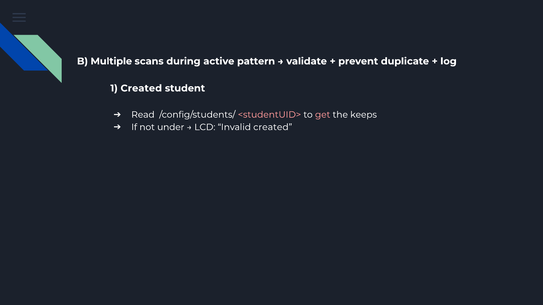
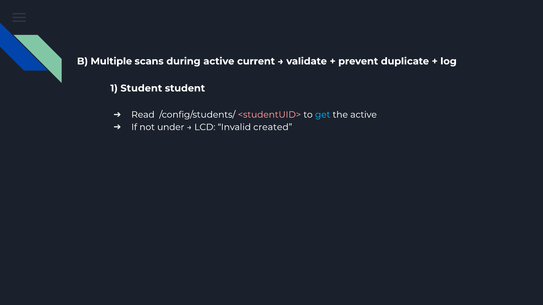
pattern: pattern -> current
1 Created: Created -> Student
get colour: pink -> light blue
the keeps: keeps -> active
